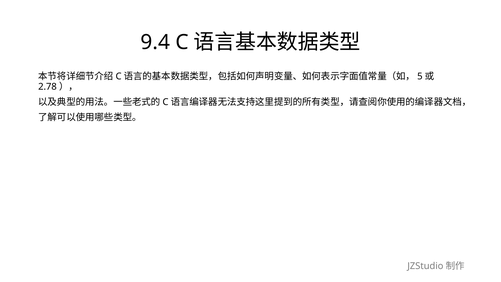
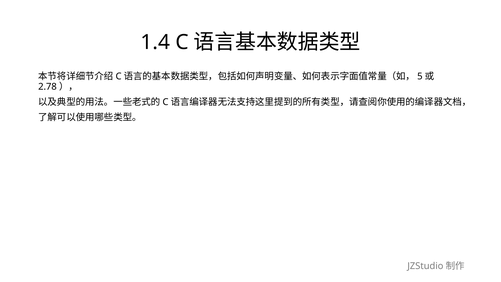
9.4: 9.4 -> 1.4
